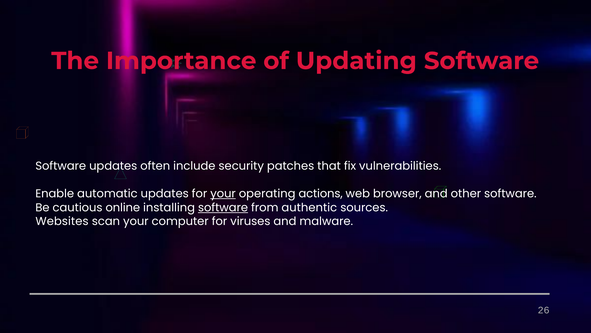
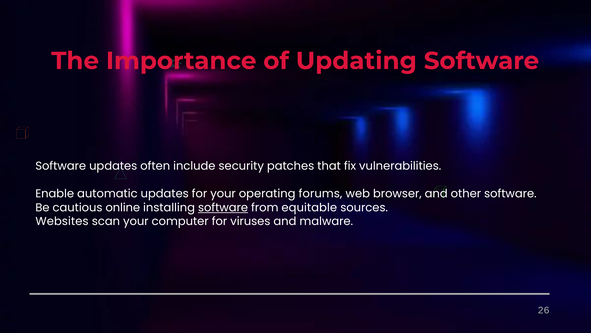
your at (223, 193) underline: present -> none
actions: actions -> forums
authentic: authentic -> equitable
